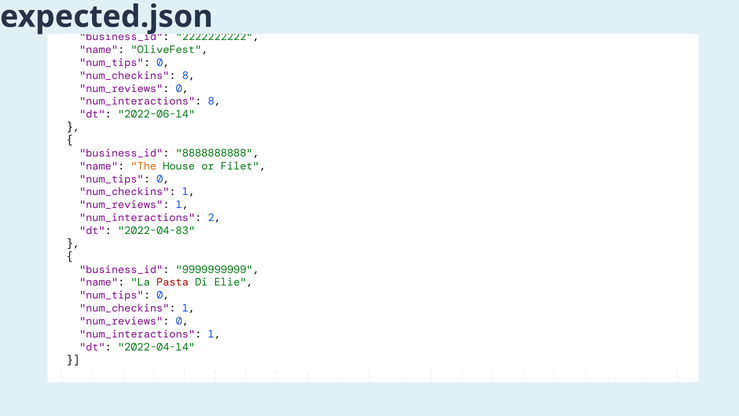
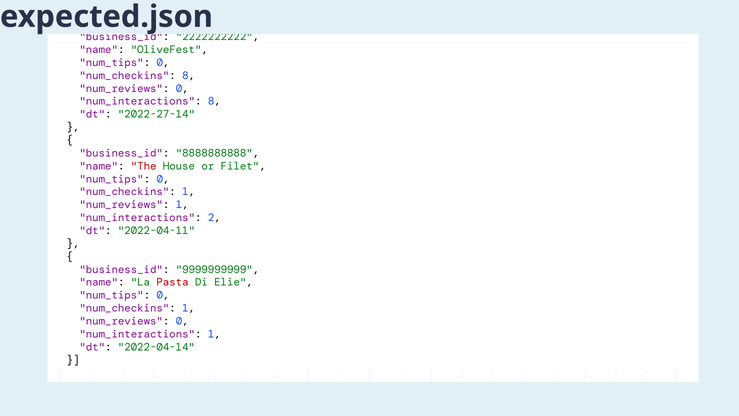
2022-06-14: 2022-06-14 -> 2022-27-14
The colour: orange -> red
2022-04-83: 2022-04-83 -> 2022-04-11
